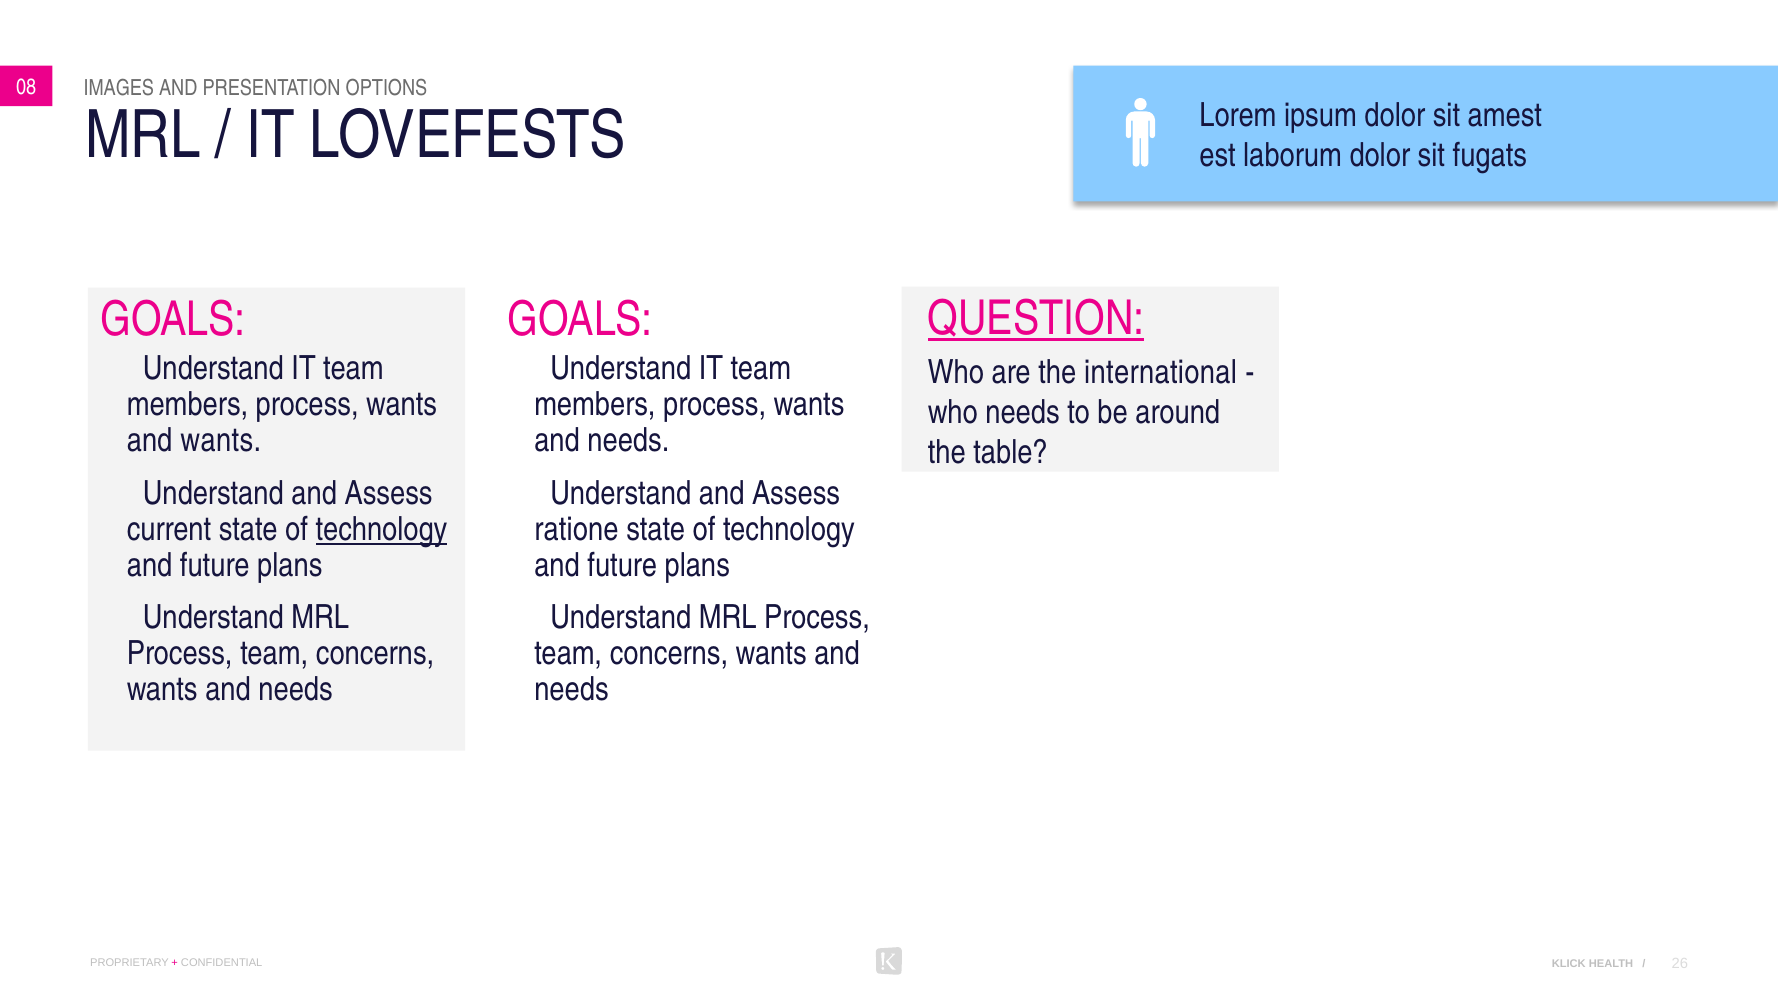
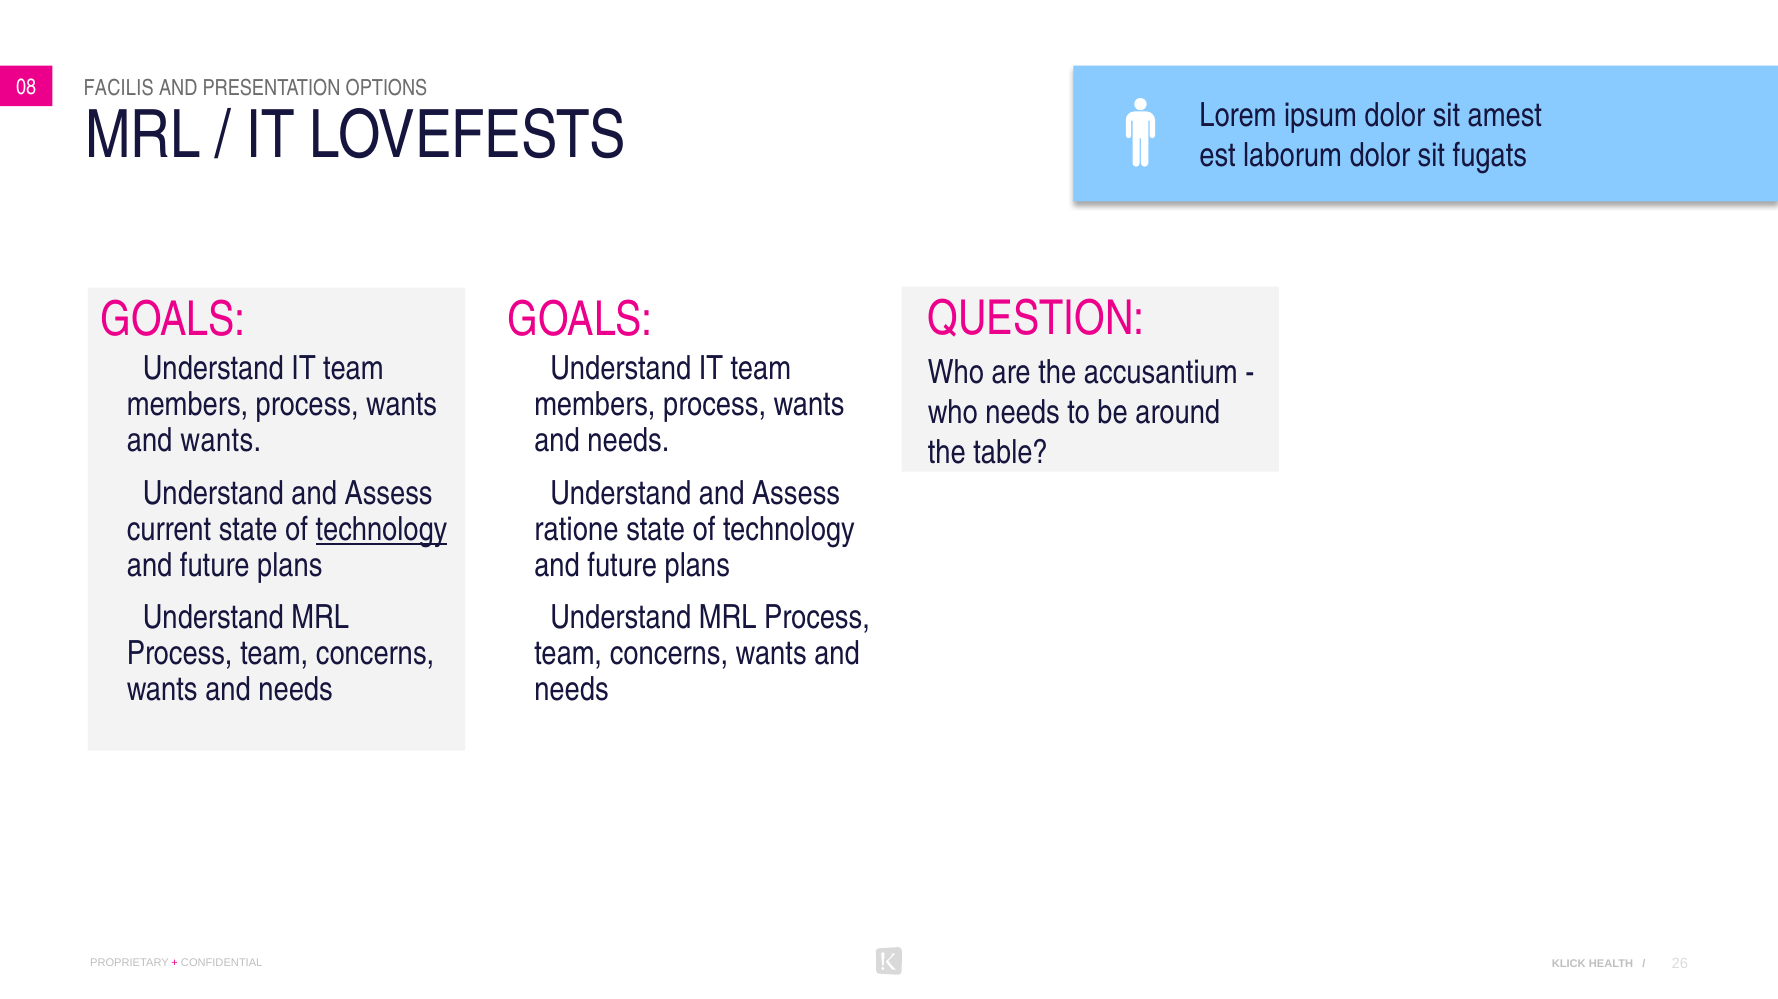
IMAGES: IMAGES -> FACILIS
QUESTION underline: present -> none
international: international -> accusantium
